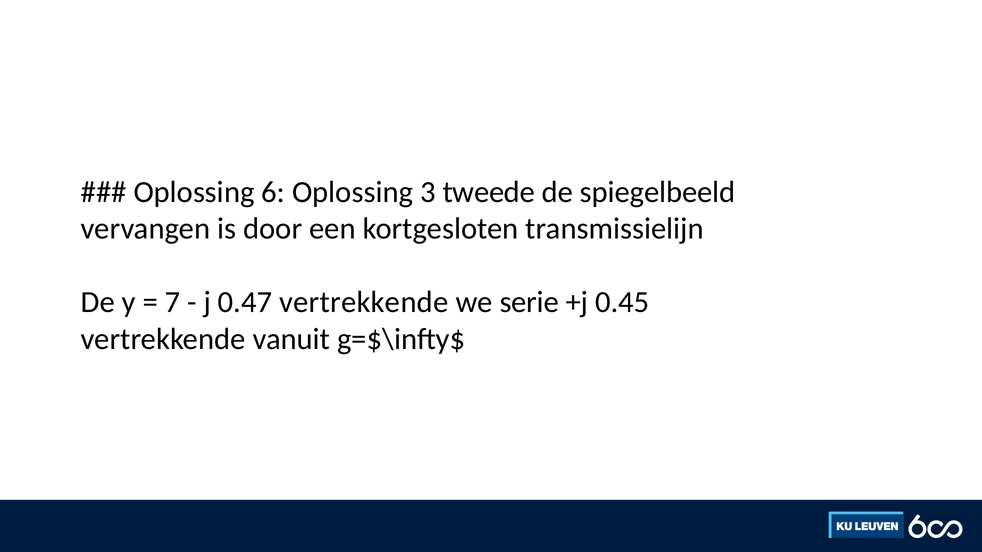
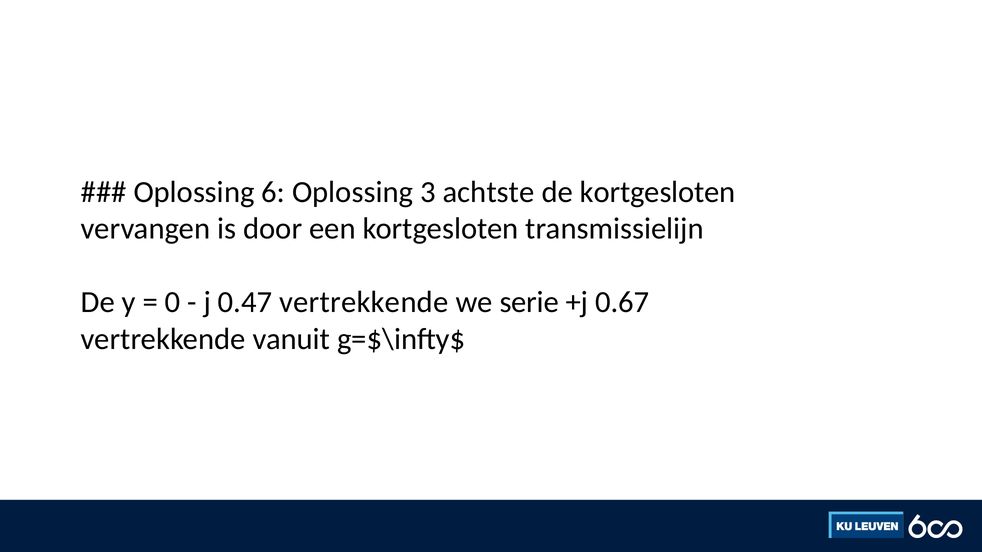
tweede: tweede -> achtste
de spiegelbeeld: spiegelbeeld -> kortgesloten
7: 7 -> 0
0.45: 0.45 -> 0.67
